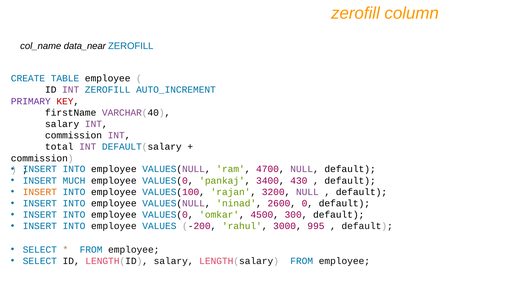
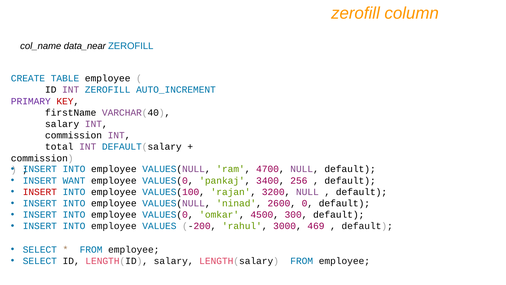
MUCH: MUCH -> WANT
430: 430 -> 256
INSERT at (40, 192) colour: orange -> red
995: 995 -> 469
